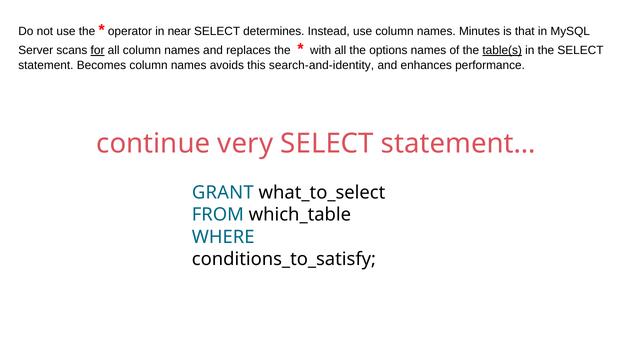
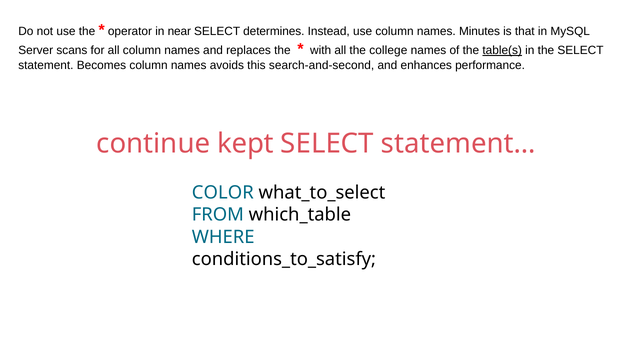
for underline: present -> none
options: options -> college
search-and-identity: search-and-identity -> search-and-second
very: very -> kept
GRANT: GRANT -> COLOR
